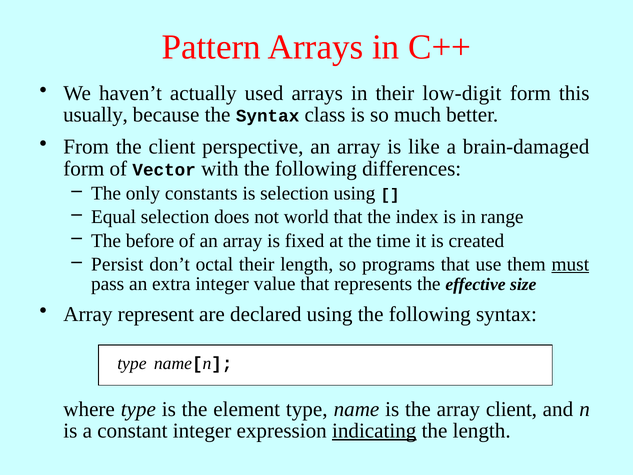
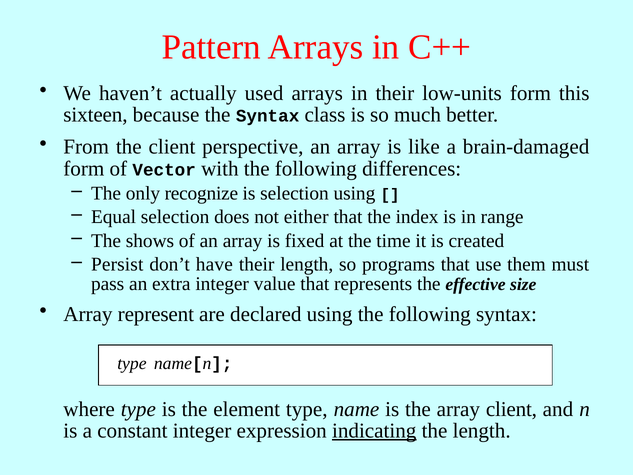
low-digit: low-digit -> low-units
usually: usually -> sixteen
constants: constants -> recognize
world: world -> either
before: before -> shows
octal: octal -> have
must underline: present -> none
